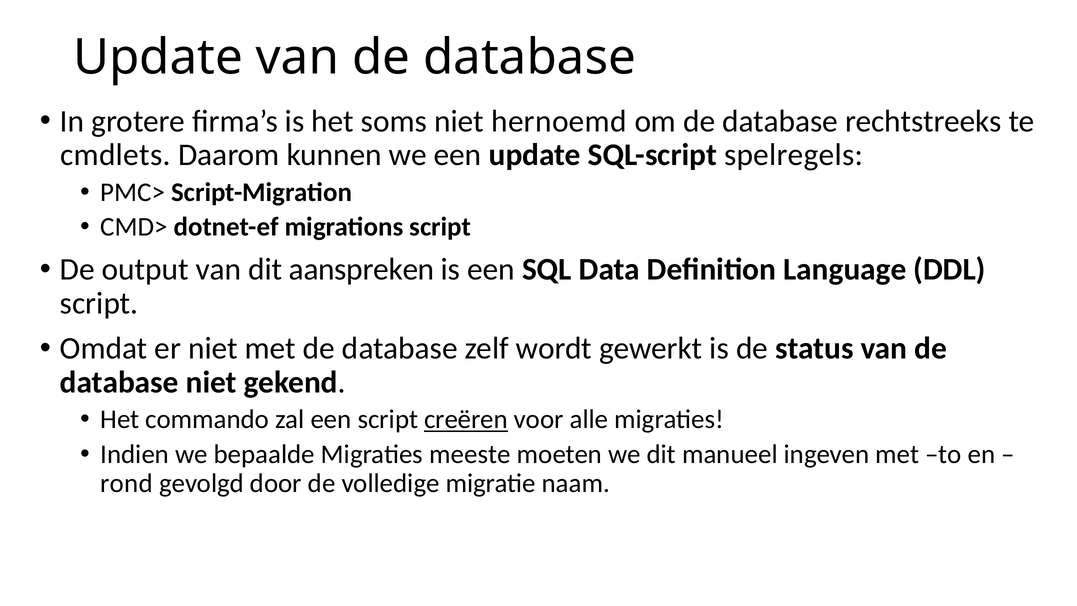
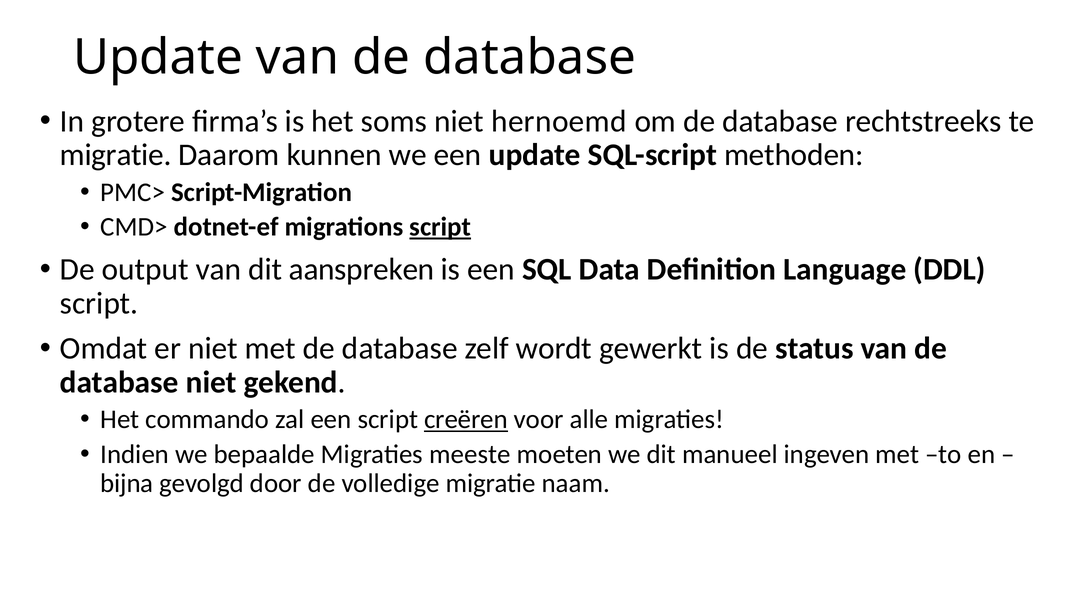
cmdlets at (115, 155): cmdlets -> migratie
spelregels: spelregels -> methoden
script at (440, 227) underline: none -> present
rond: rond -> bijna
